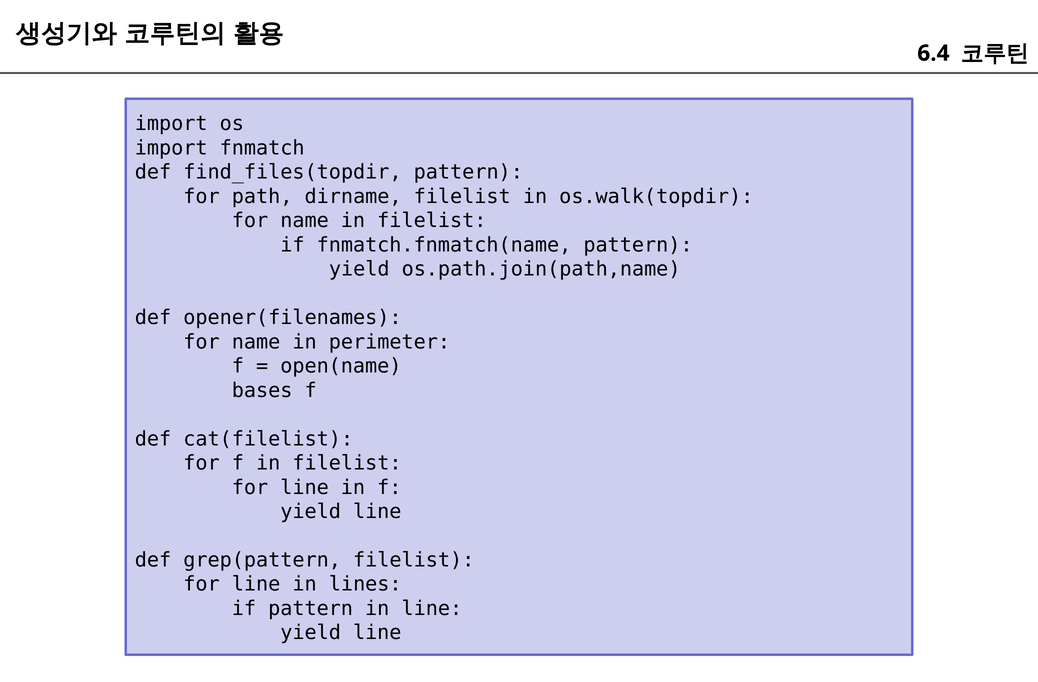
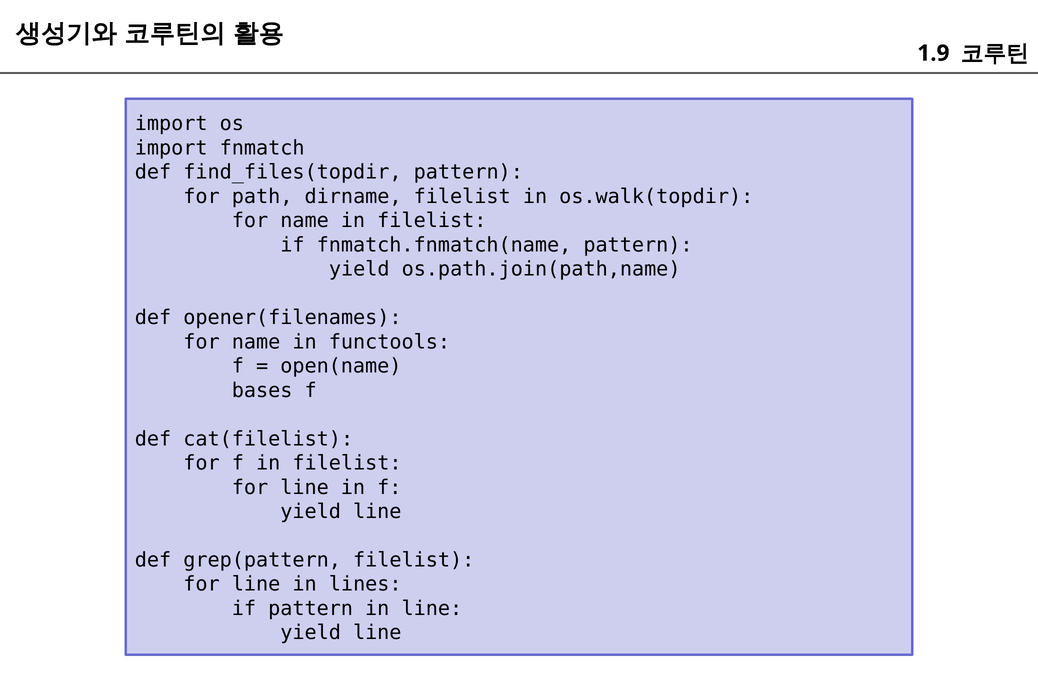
6.4: 6.4 -> 1.9
perimeter: perimeter -> functools
